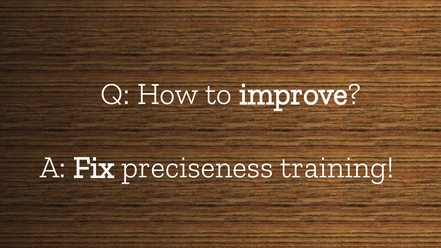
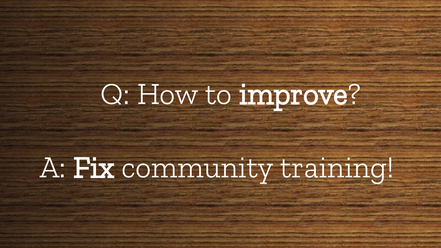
preciseness: preciseness -> community
